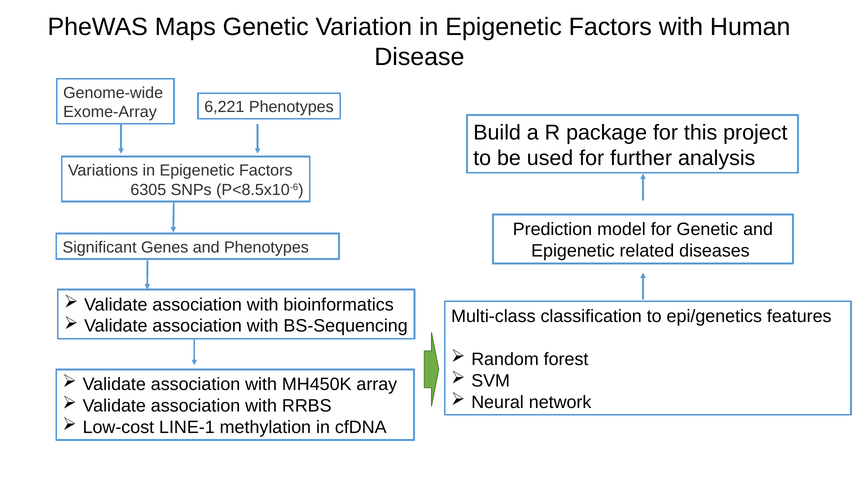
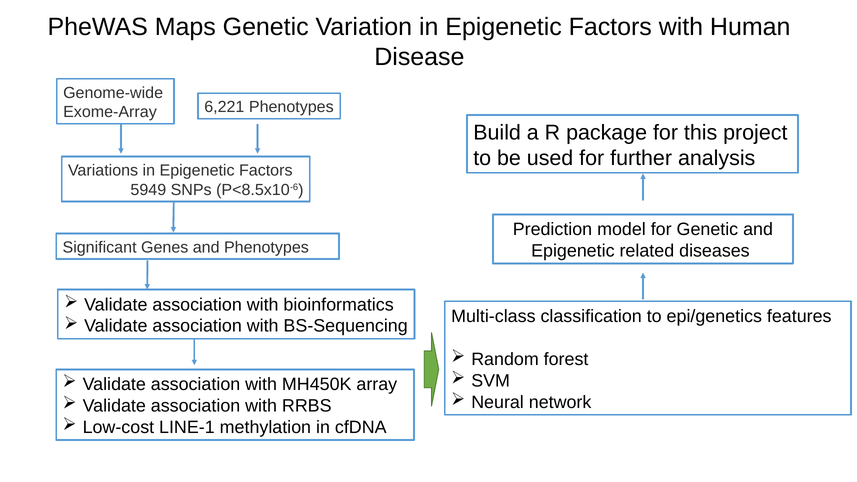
6305: 6305 -> 5949
